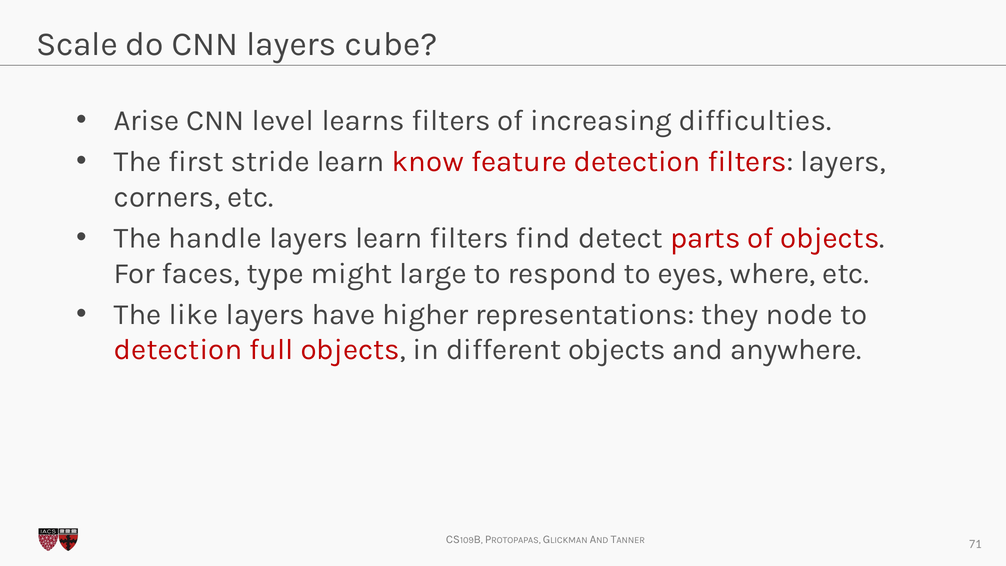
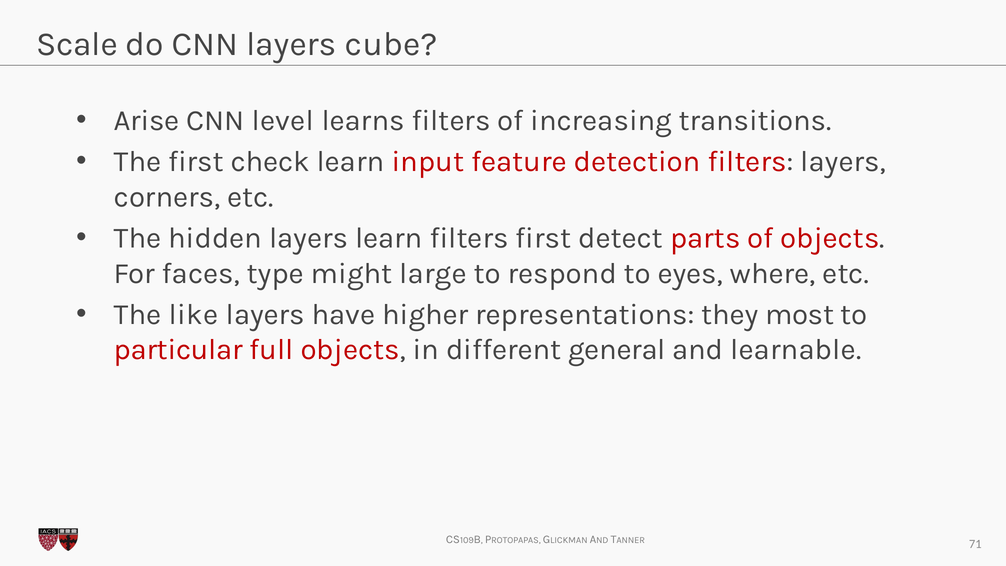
difficulties: difficulties -> transitions
stride: stride -> check
know: know -> input
handle: handle -> hidden
filters find: find -> first
node: node -> most
detection at (178, 350): detection -> particular
different objects: objects -> general
anywhere: anywhere -> learnable
